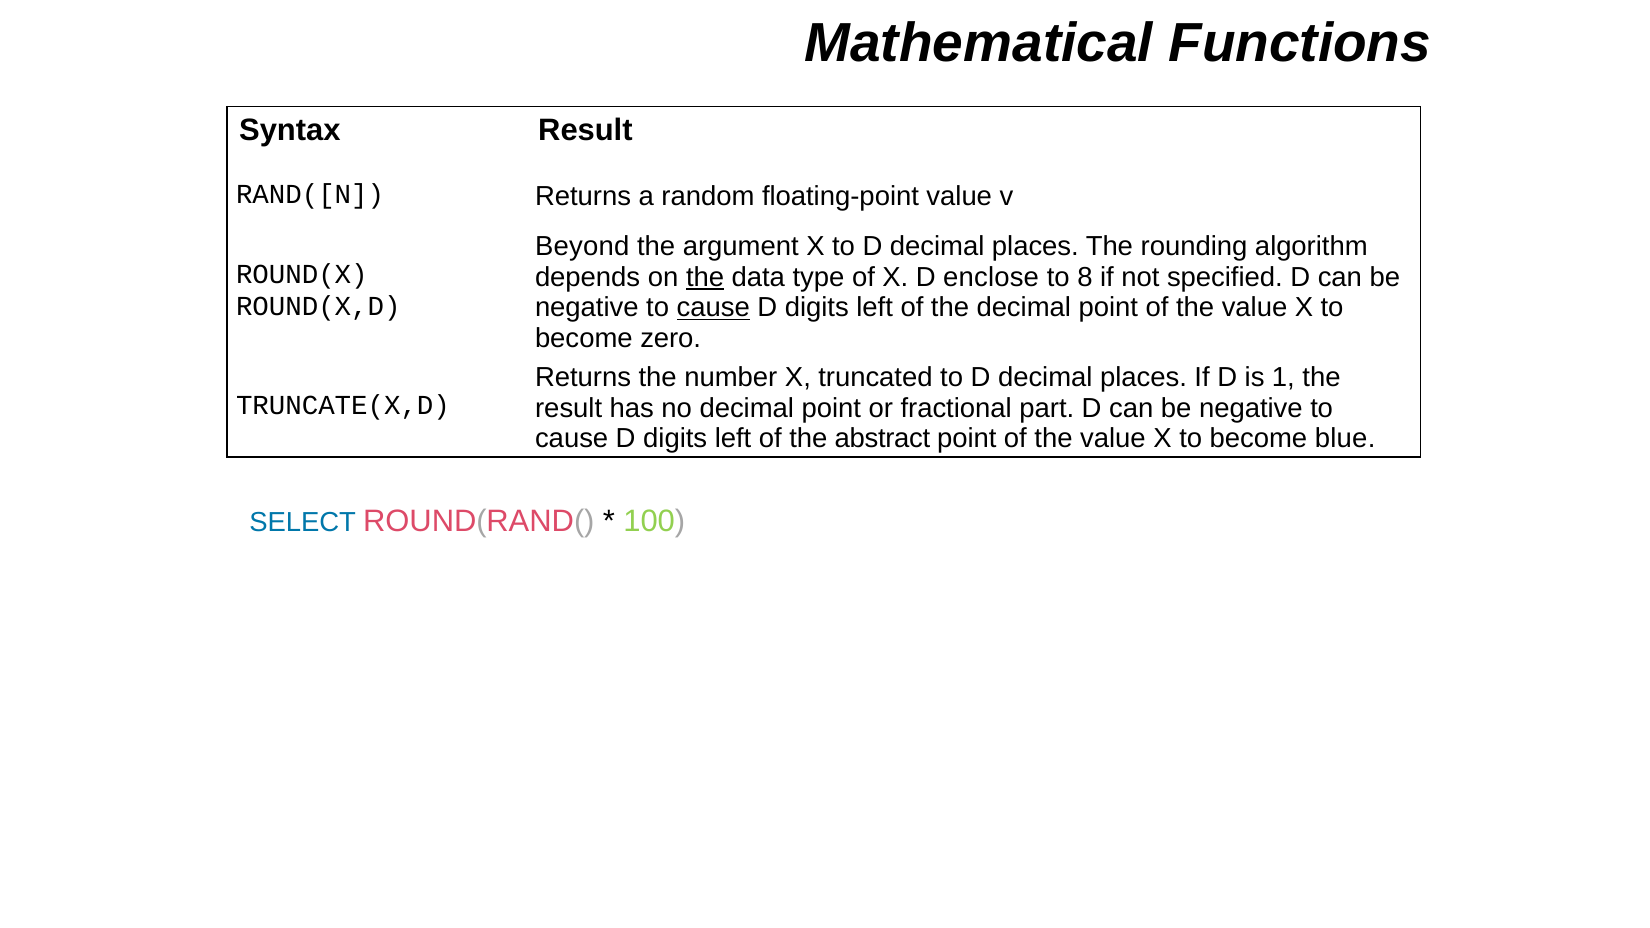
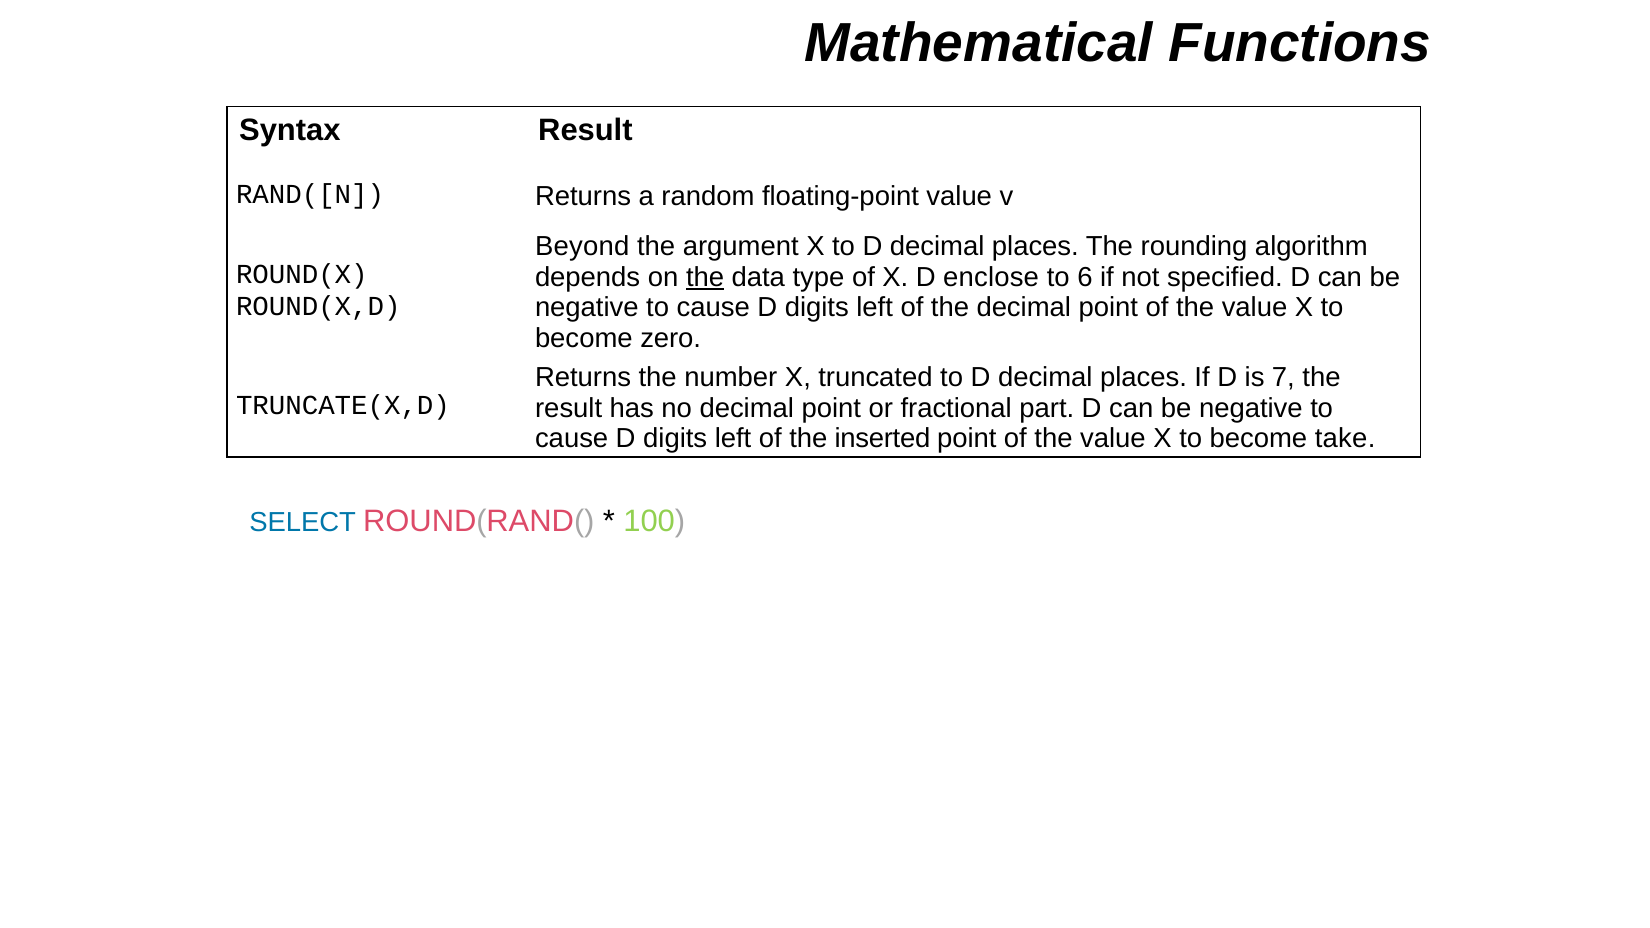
8: 8 -> 6
cause at (713, 308) underline: present -> none
1: 1 -> 7
abstract: abstract -> inserted
blue: blue -> take
